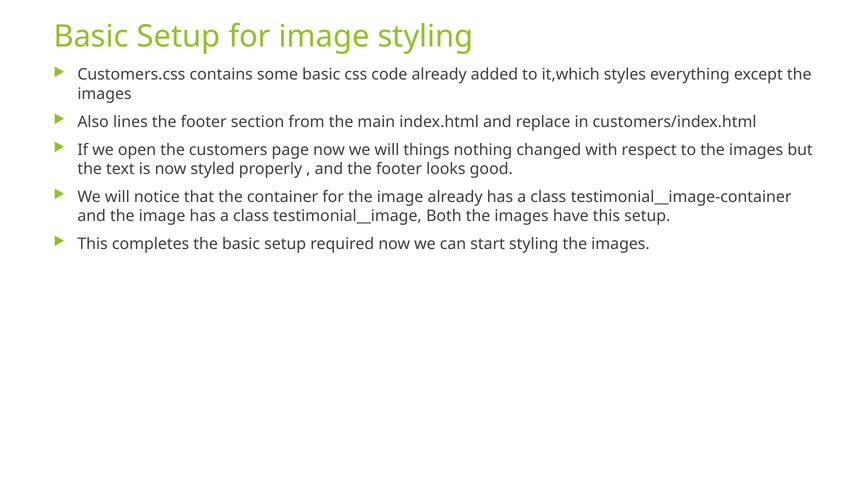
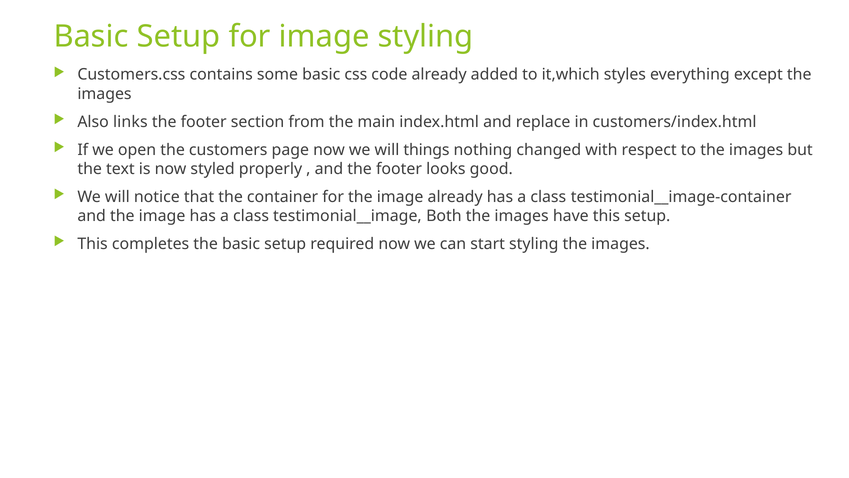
lines: lines -> links
